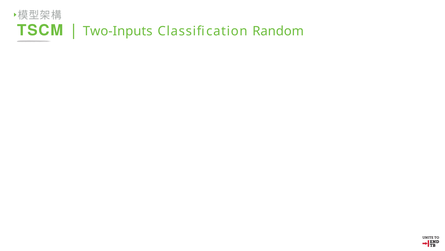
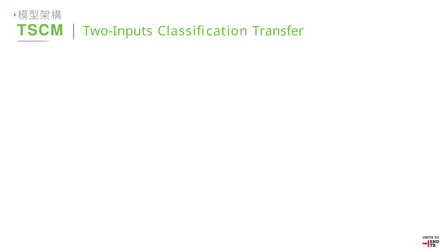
Random: Random -> Transfer
